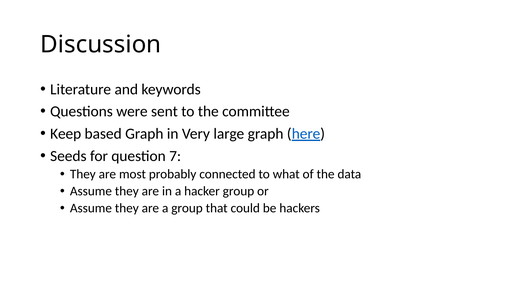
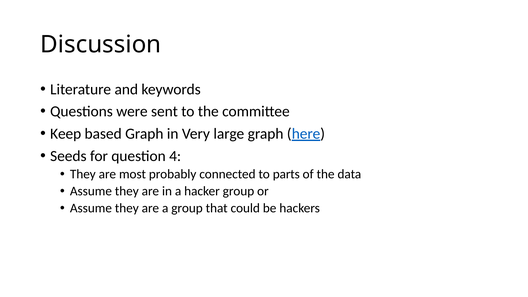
7: 7 -> 4
what: what -> parts
